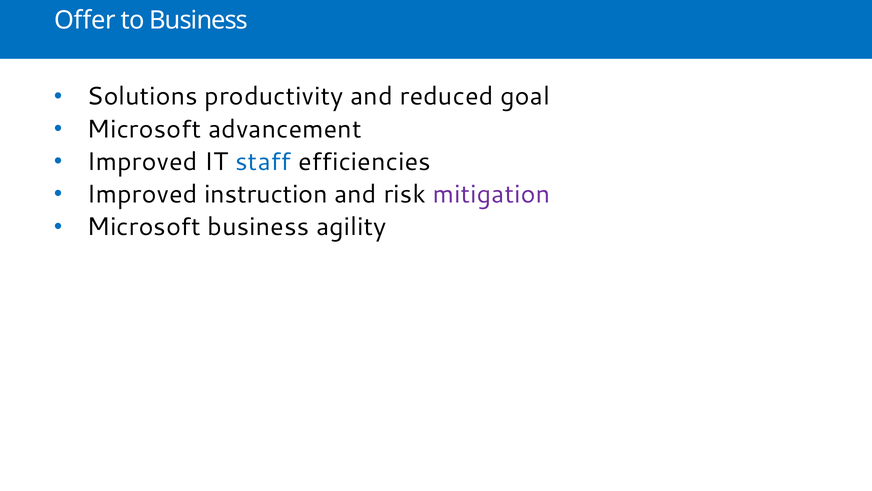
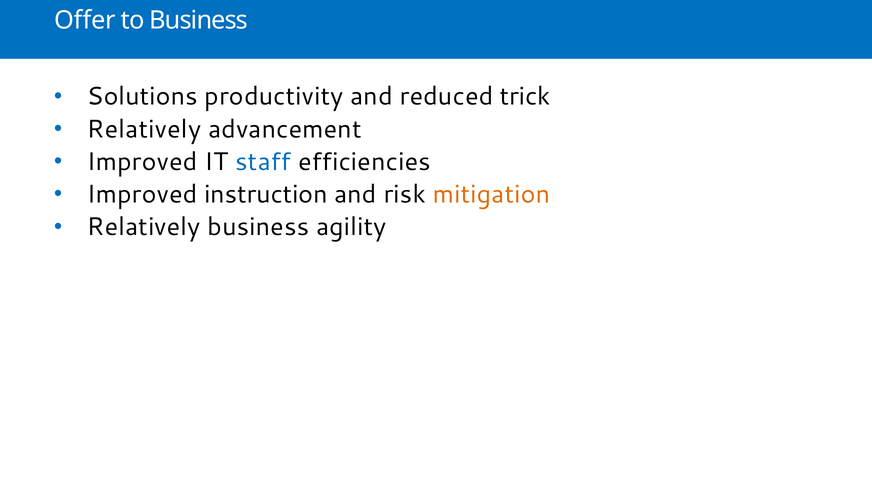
goal: goal -> trick
Microsoft at (144, 129): Microsoft -> Relatively
mitigation colour: purple -> orange
Microsoft at (144, 227): Microsoft -> Relatively
